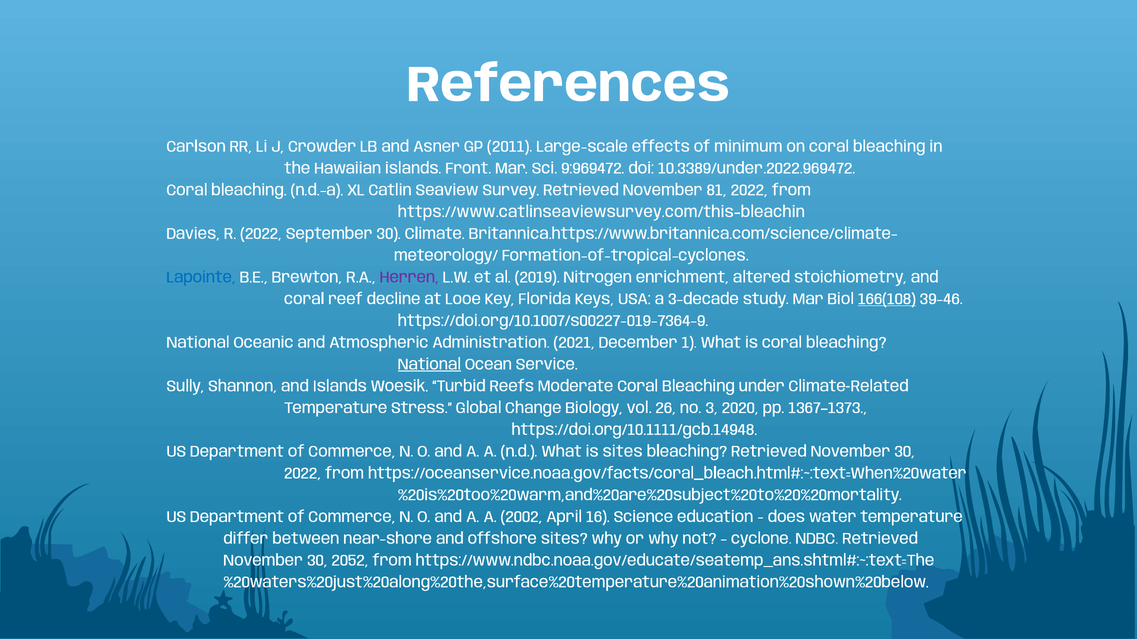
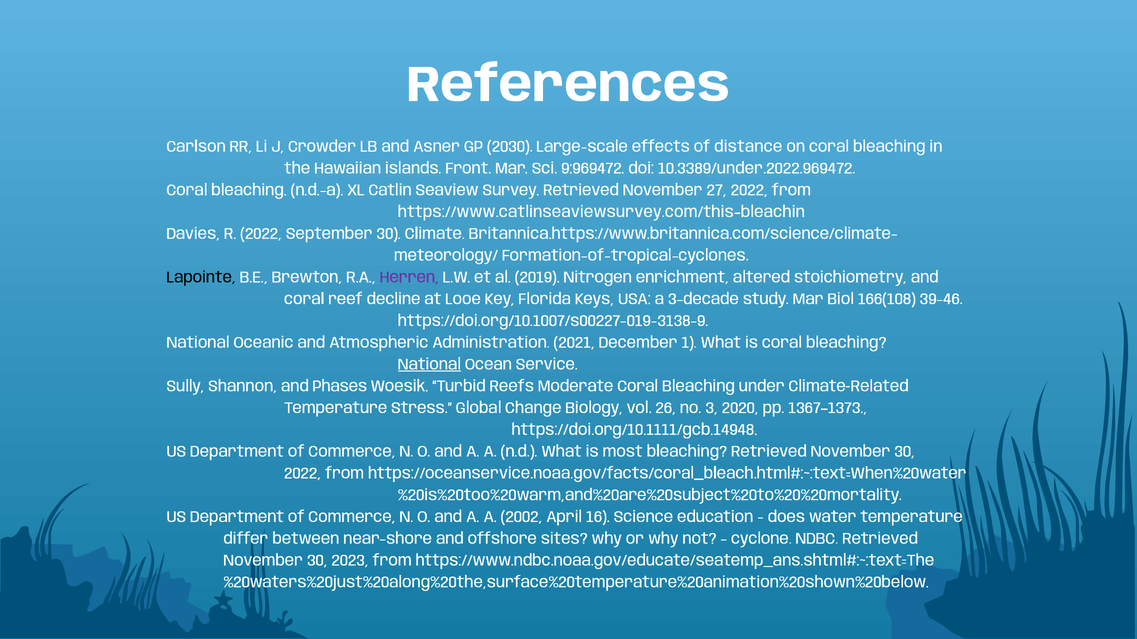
2011: 2011 -> 2030
minimum: minimum -> distance
81: 81 -> 27
Lapointe colour: blue -> black
166(108 underline: present -> none
https://doi.org/10.1007/s00227-019-7364-9: https://doi.org/10.1007/s00227-019-7364-9 -> https://doi.org/10.1007/s00227-019-3138-9
and Islands: Islands -> Phases
is sites: sites -> most
2052: 2052 -> 2023
